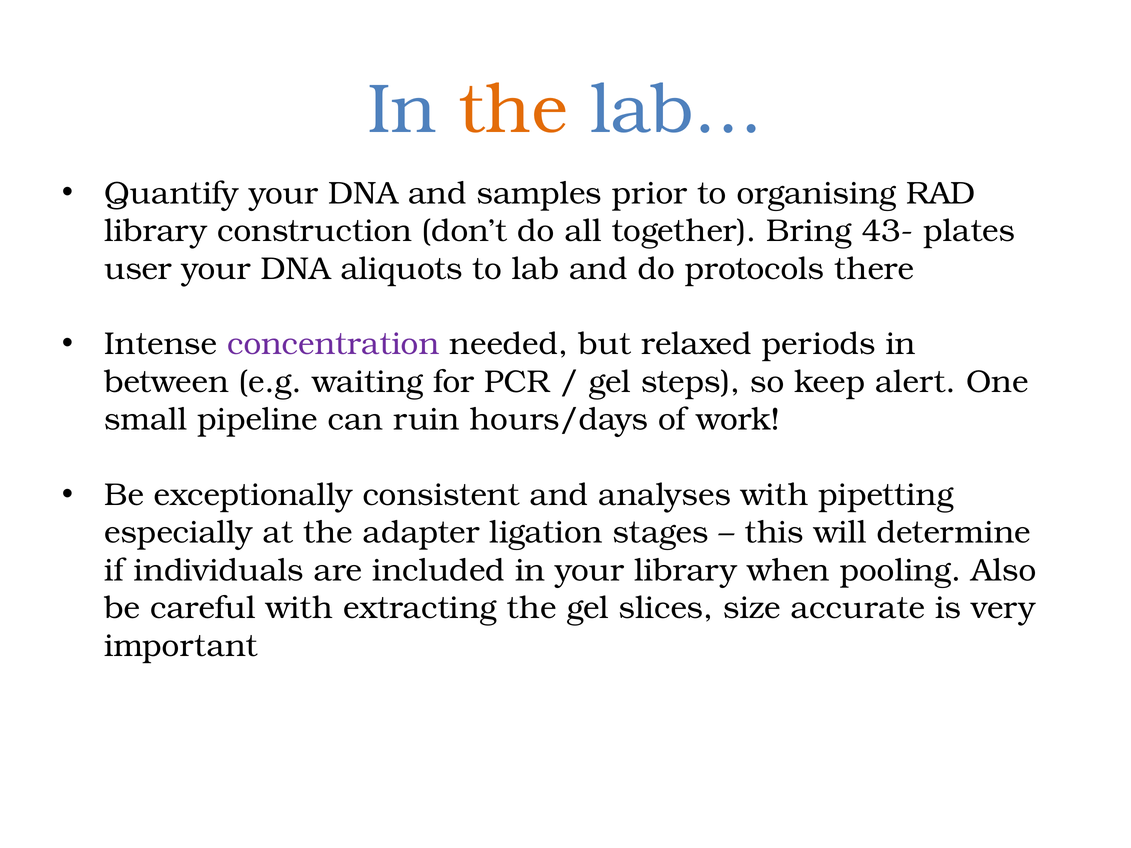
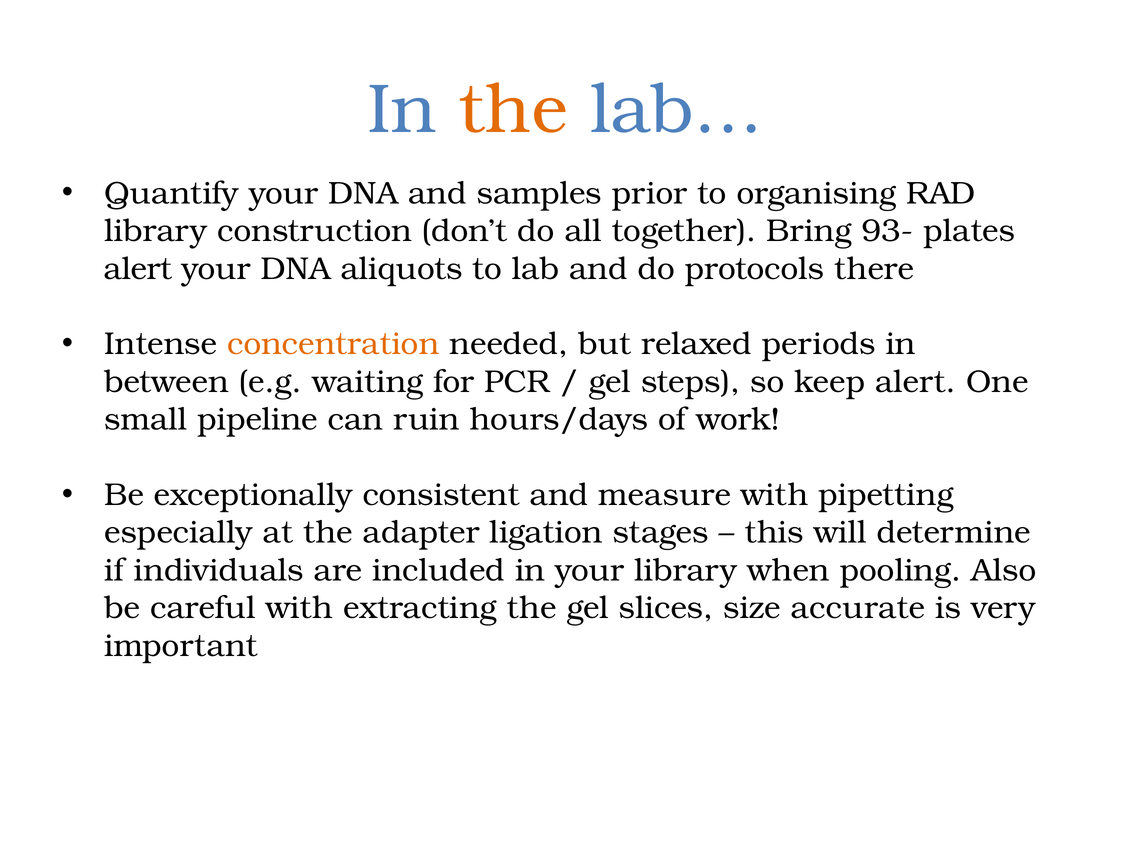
43-: 43- -> 93-
user at (138, 269): user -> alert
concentration colour: purple -> orange
analyses: analyses -> measure
